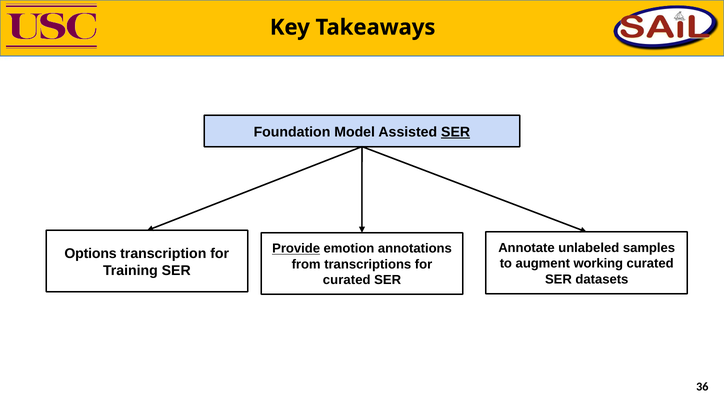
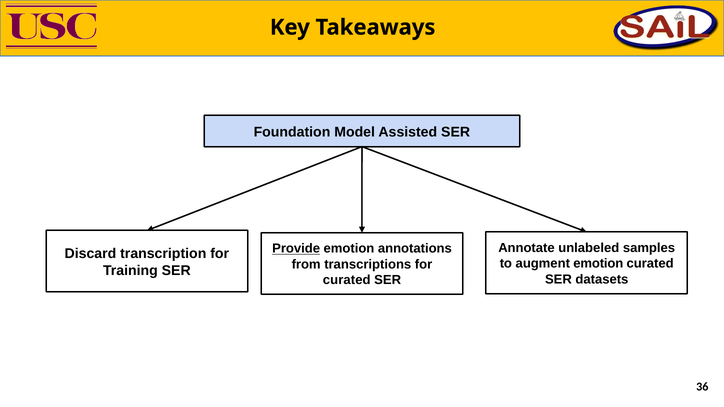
SER at (456, 132) underline: present -> none
Options: Options -> Discard
augment working: working -> emotion
